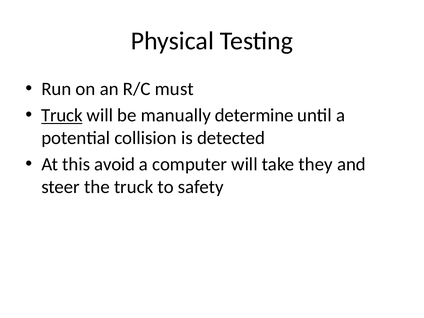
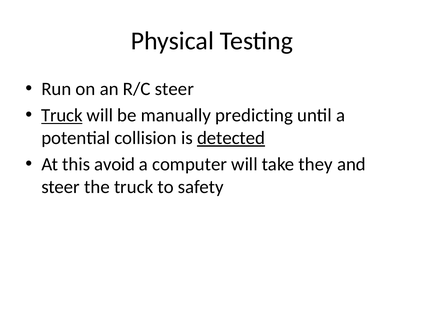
R/C must: must -> steer
determine: determine -> predicting
detected underline: none -> present
